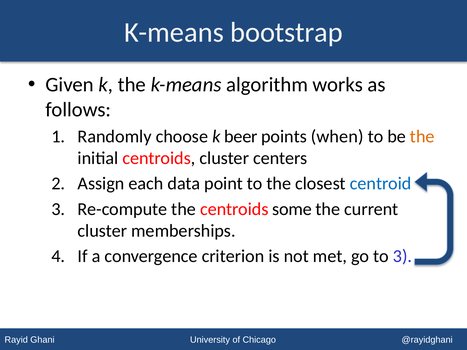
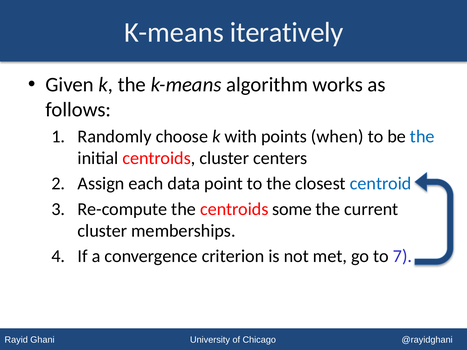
bootstrap: bootstrap -> iteratively
beer: beer -> with
the at (422, 136) colour: orange -> blue
to 3: 3 -> 7
